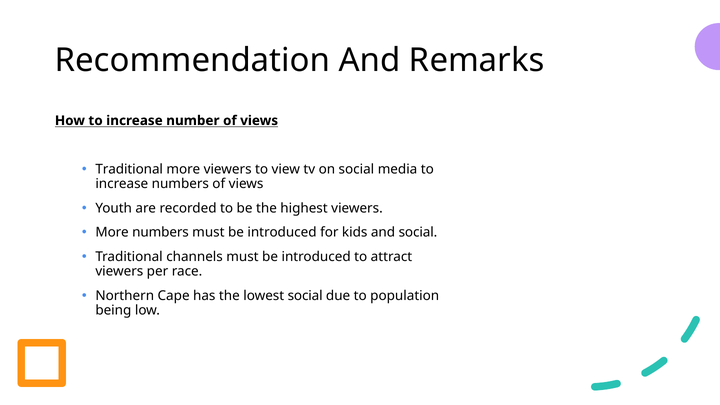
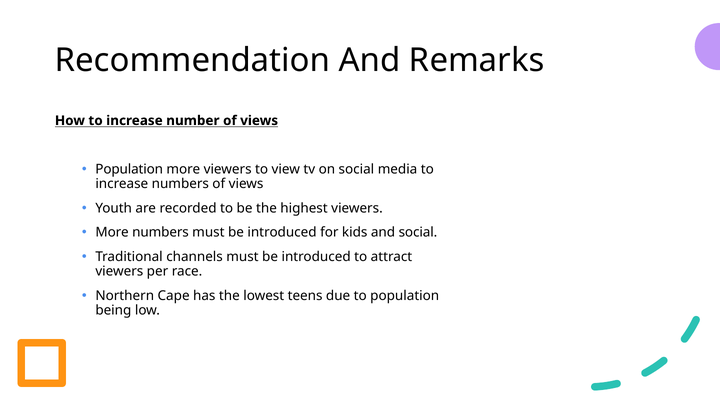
Traditional at (129, 169): Traditional -> Population
lowest social: social -> teens
